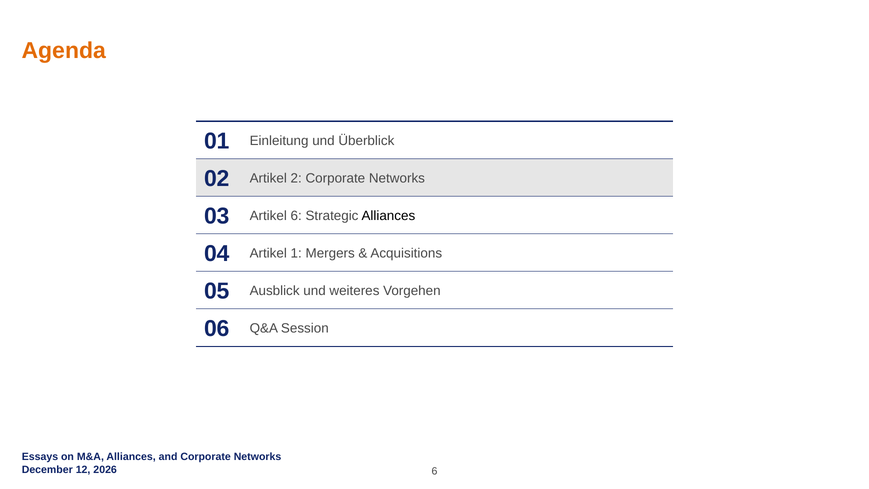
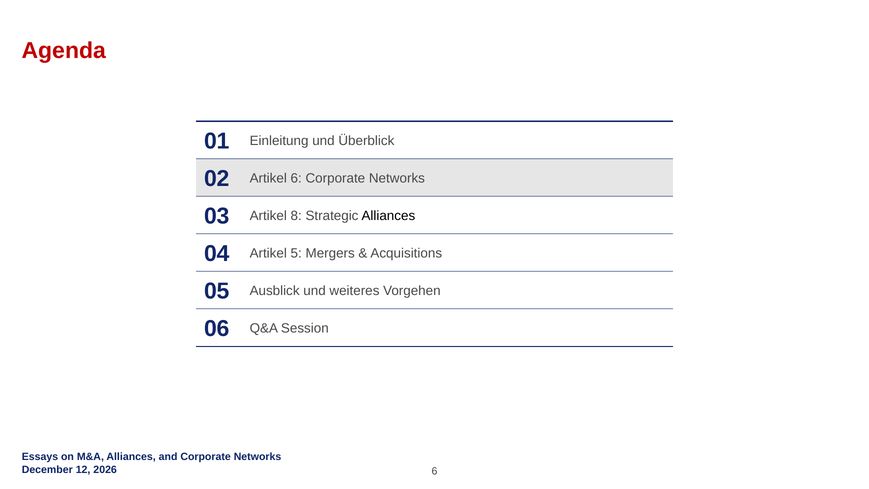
Agenda colour: orange -> red
Artikel 2: 2 -> 6
Artikel 6: 6 -> 8
1: 1 -> 5
